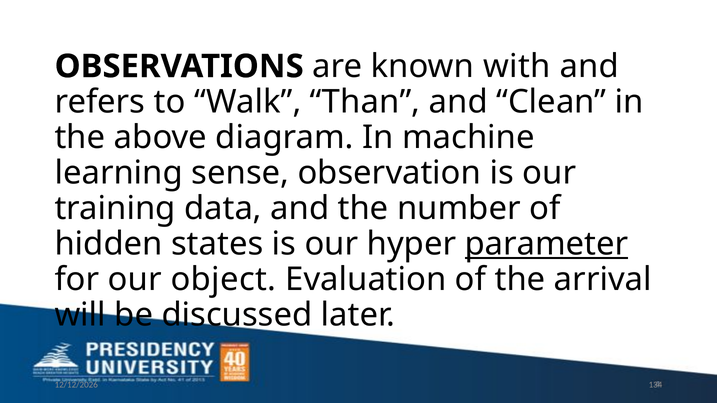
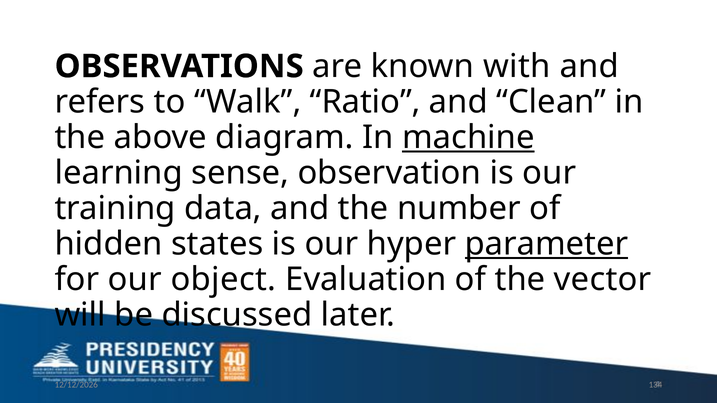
Than: Than -> Ratio
machine underline: none -> present
arrival: arrival -> vector
